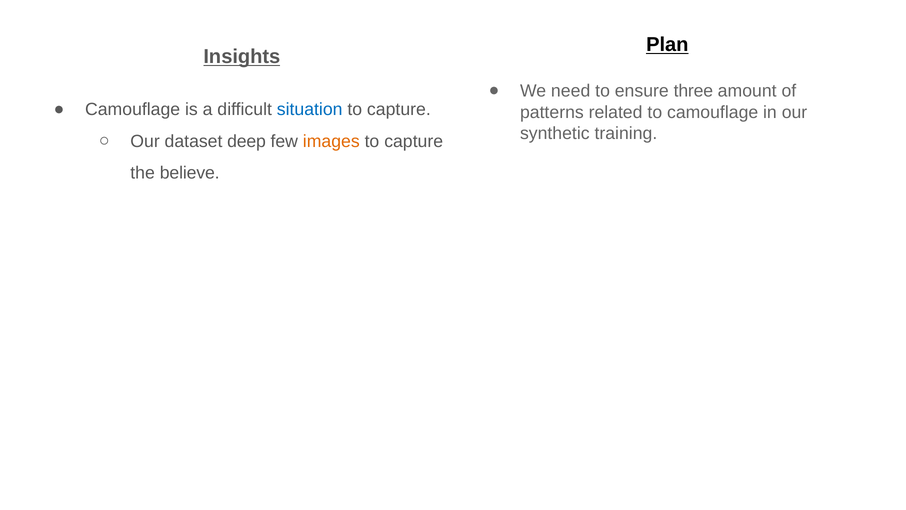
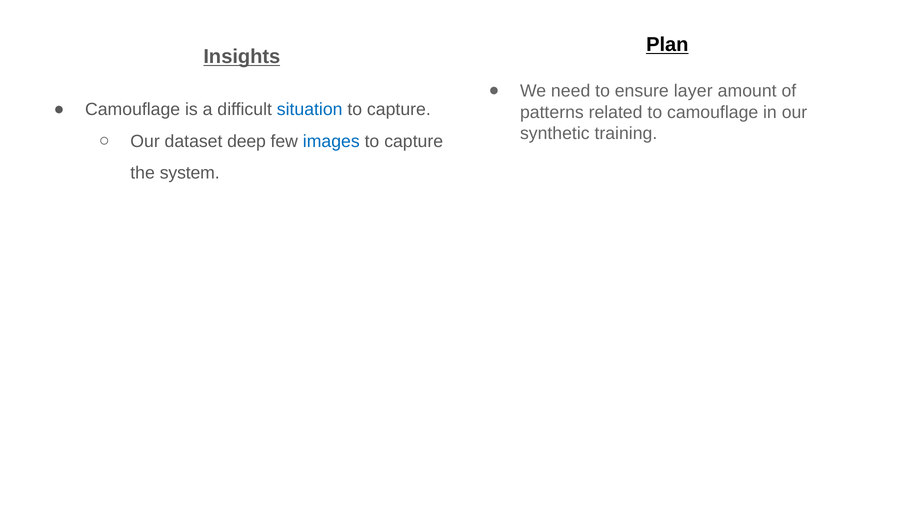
three: three -> layer
images colour: orange -> blue
believe: believe -> system
